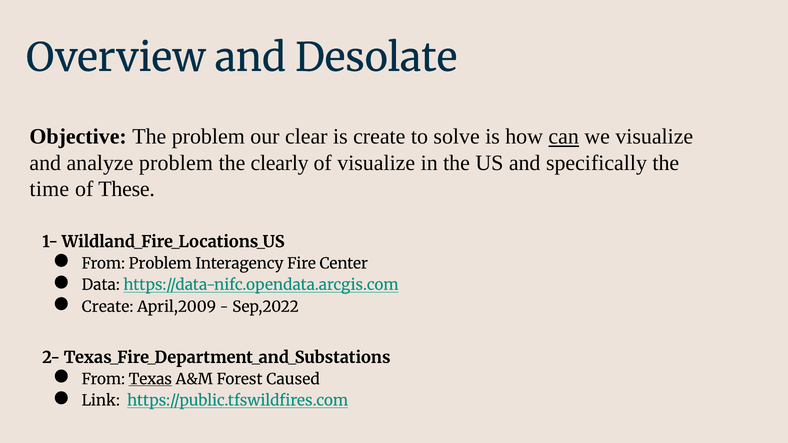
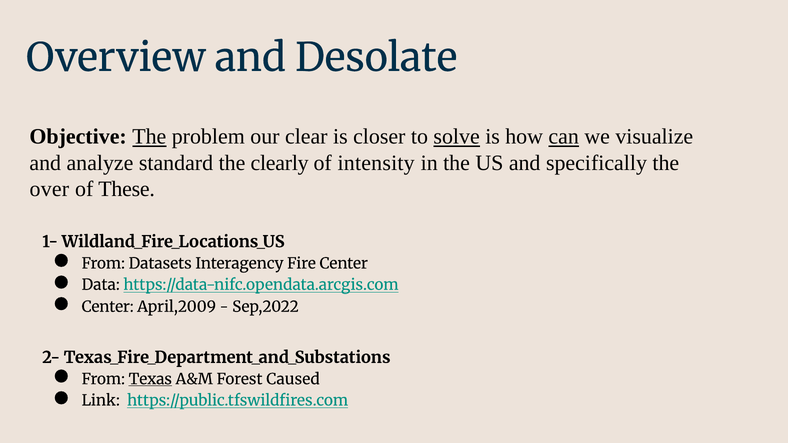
The at (149, 137) underline: none -> present
is create: create -> closer
solve underline: none -> present
analyze problem: problem -> standard
of visualize: visualize -> intensity
time: time -> over
From Problem: Problem -> Datasets
Create at (107, 307): Create -> Center
